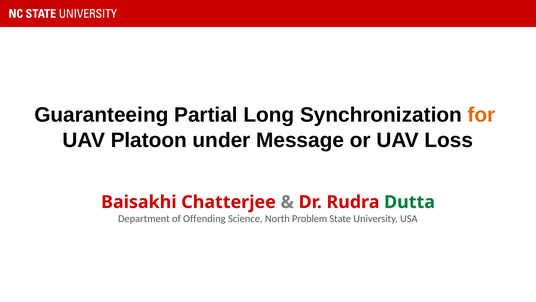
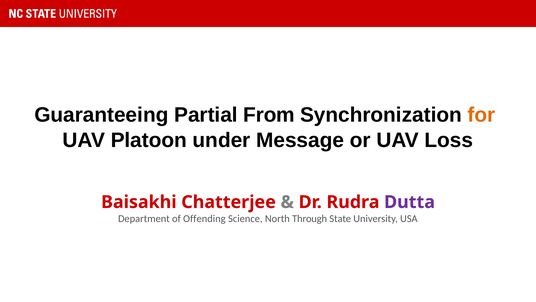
Long: Long -> From
Dutta colour: green -> purple
Problem: Problem -> Through
